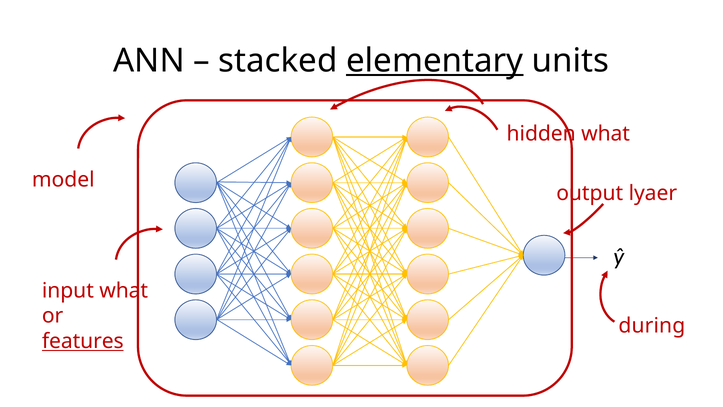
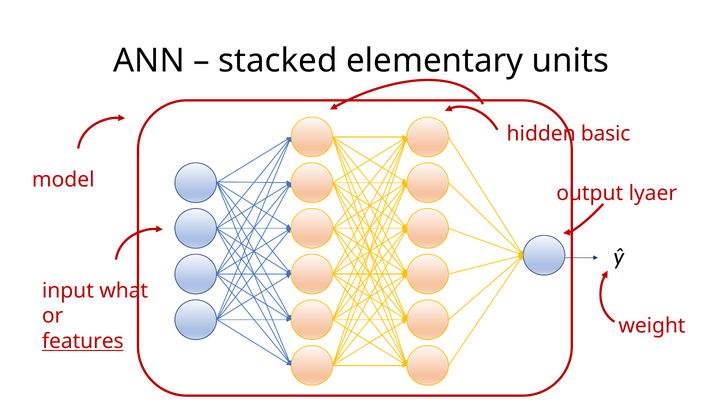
elementary underline: present -> none
hidden what: what -> basic
during: during -> weight
